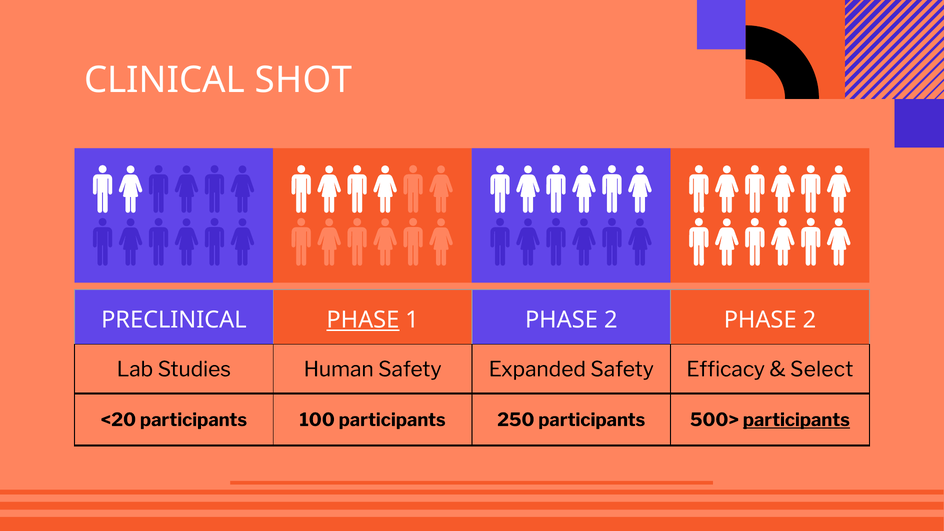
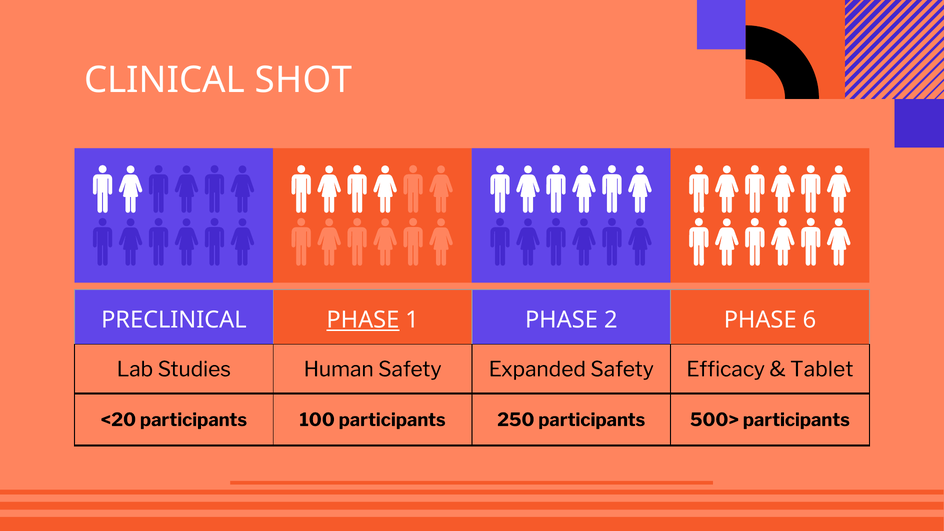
2 PHASE 2: 2 -> 6
Select: Select -> Tablet
participants at (796, 420) underline: present -> none
